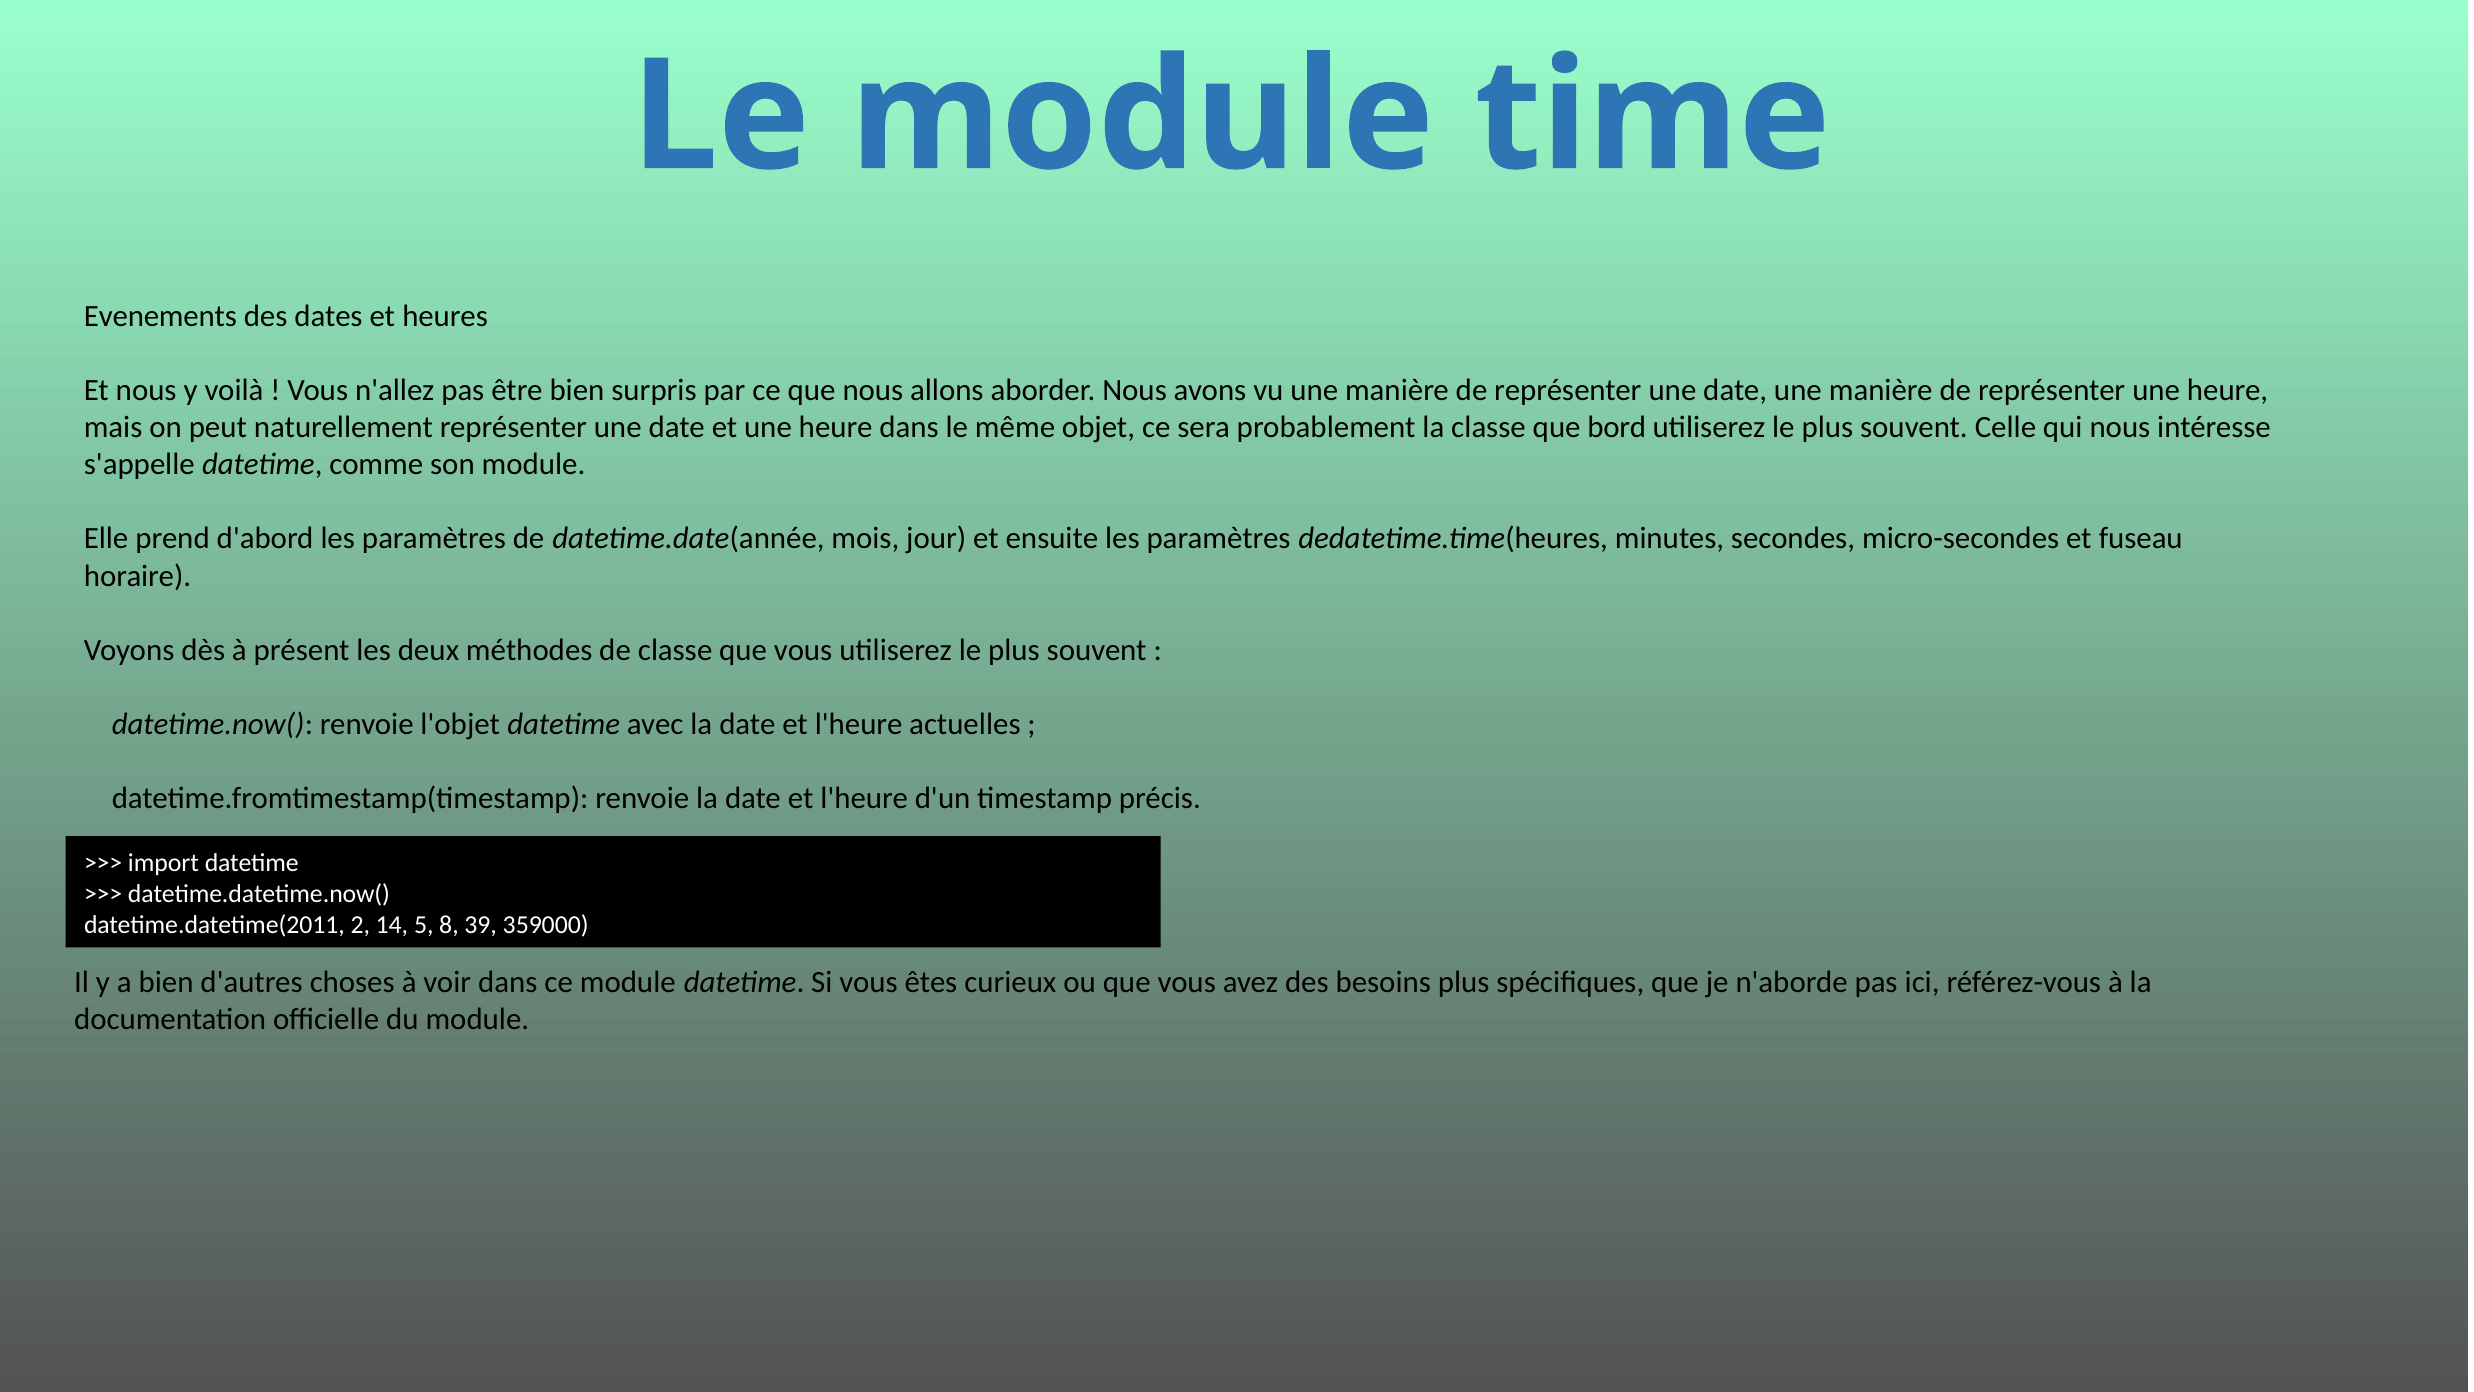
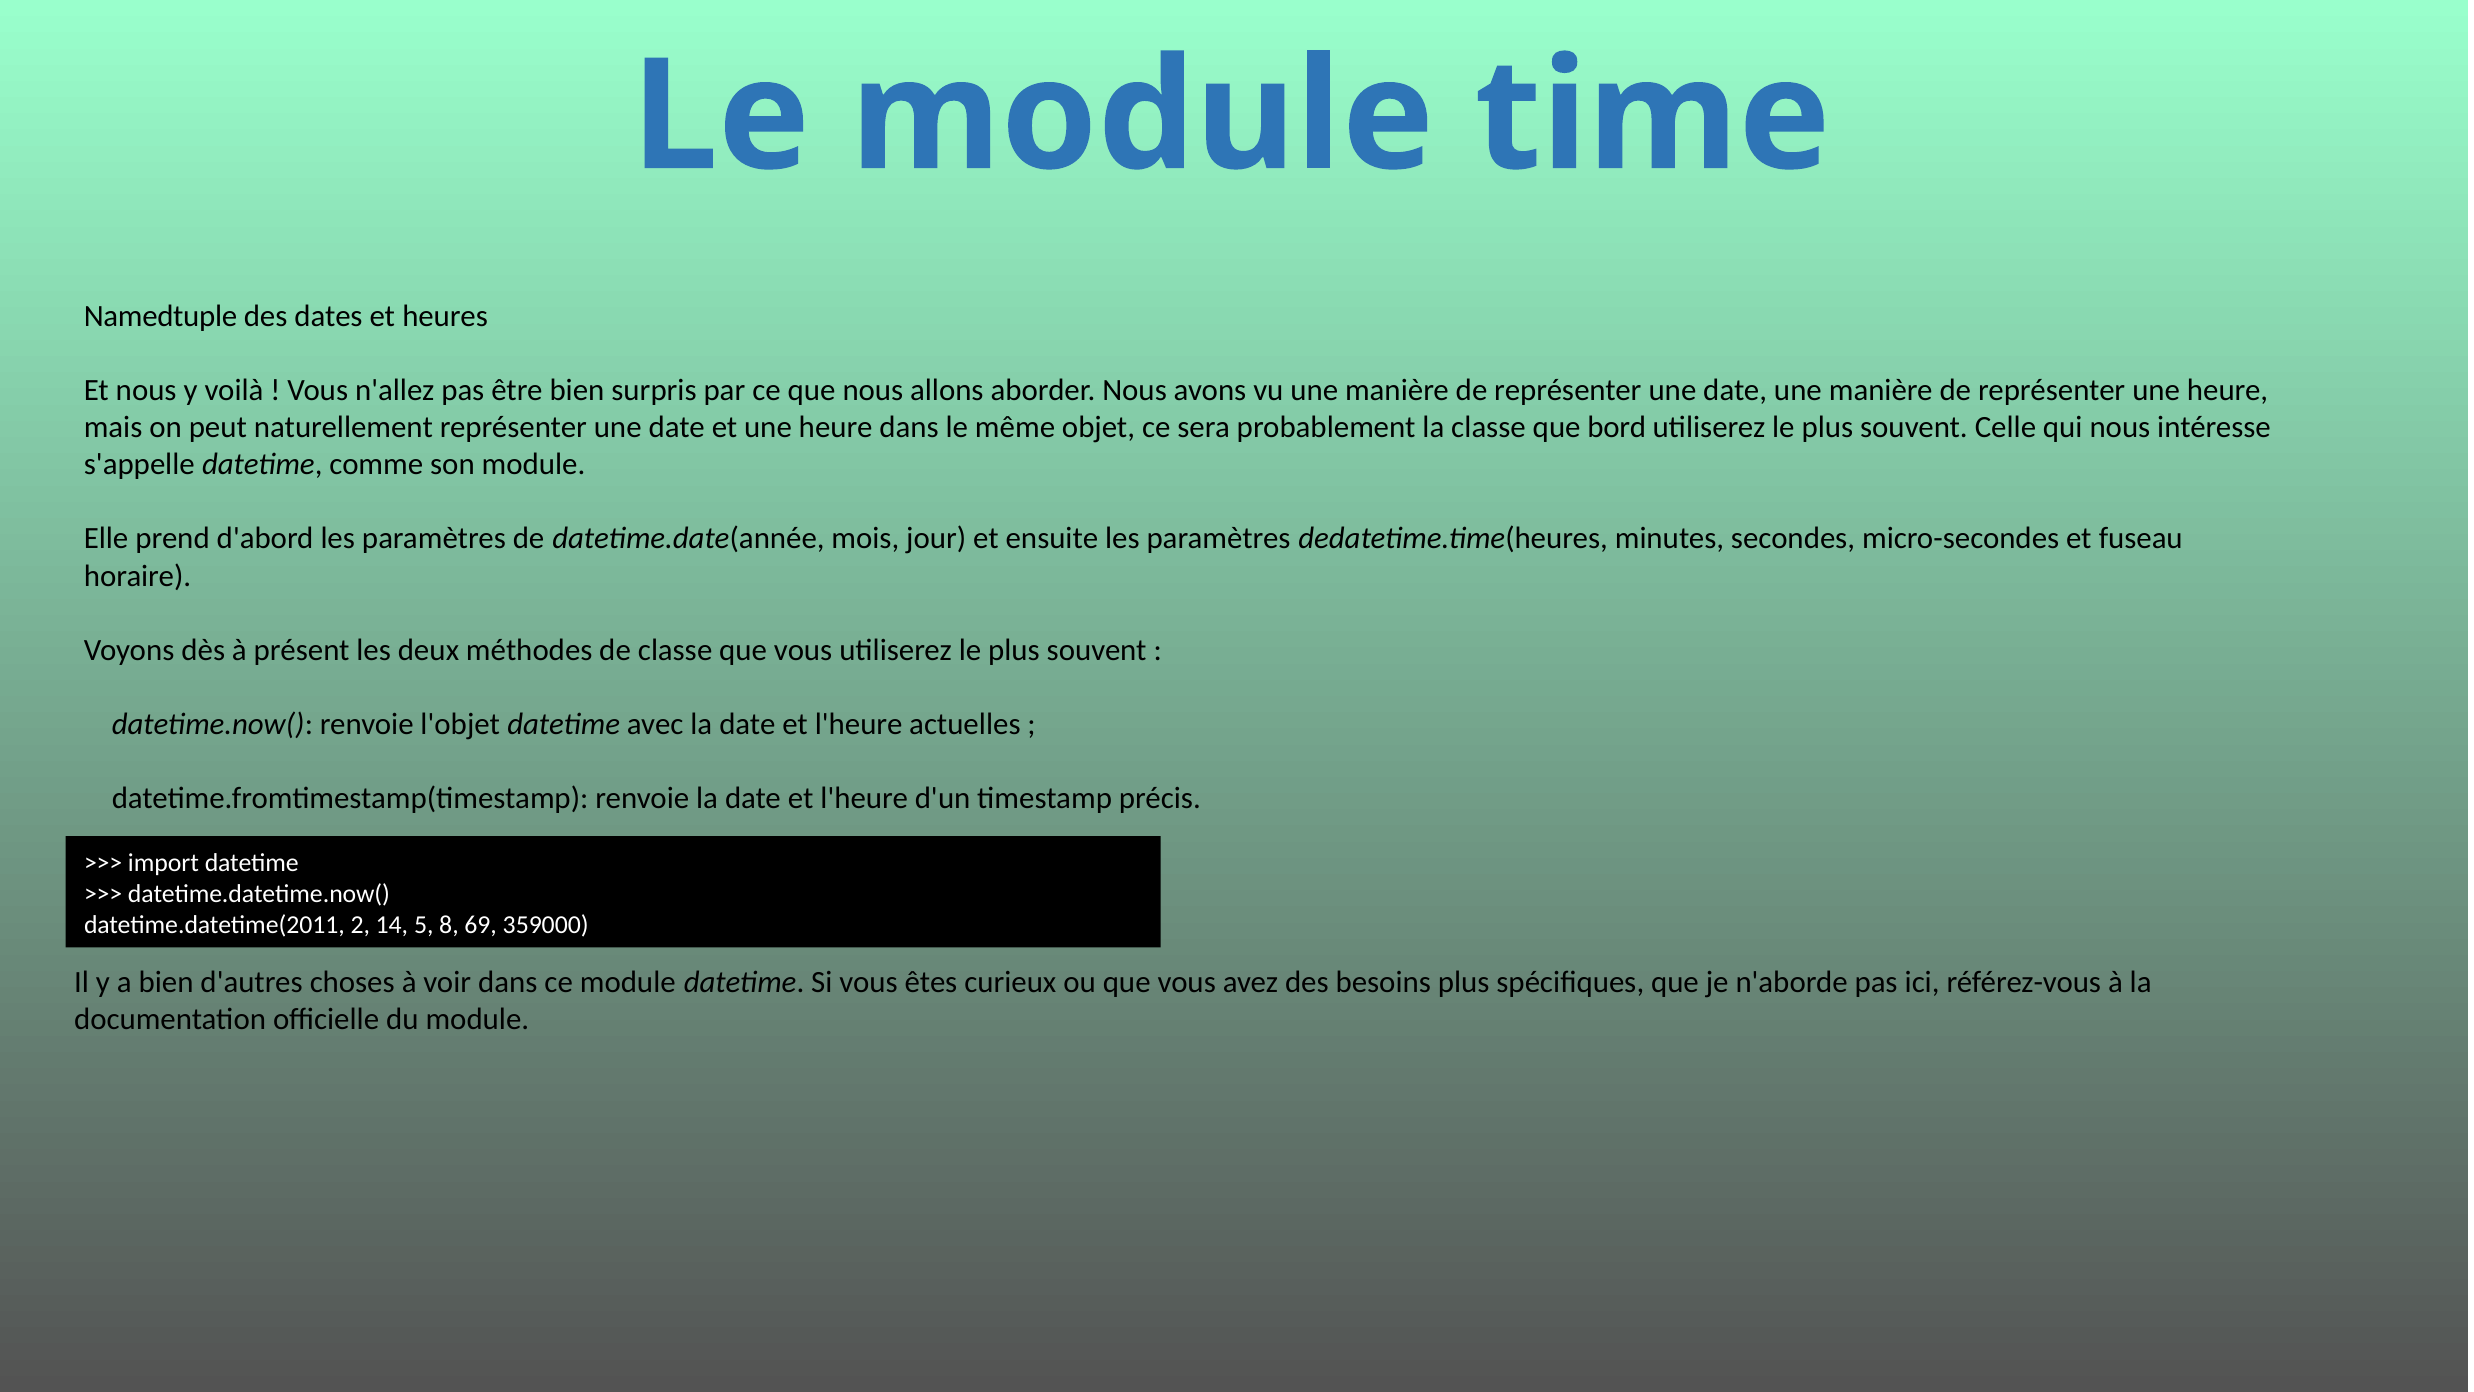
Evenements: Evenements -> Namedtuple
39: 39 -> 69
